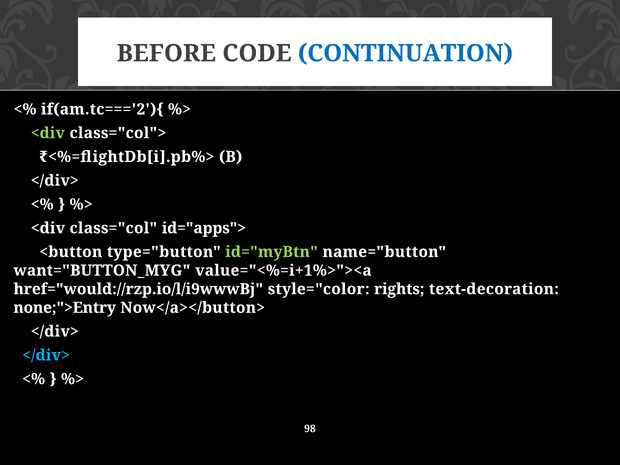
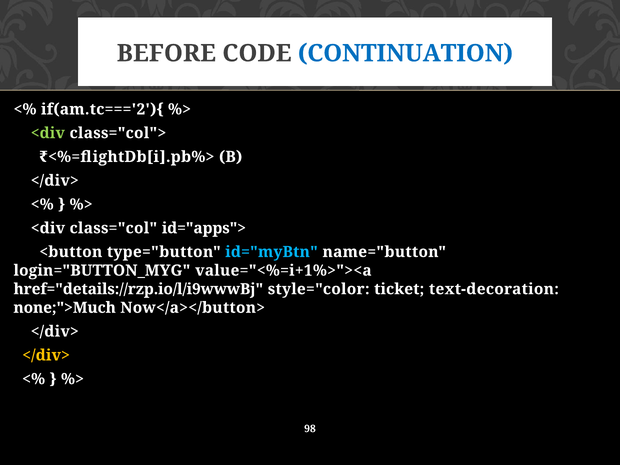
id="myBtn colour: light green -> light blue
want="BUTTON_MYG: want="BUTTON_MYG -> login="BUTTON_MYG
href="would://rzp.io/l/i9wwwBj: href="would://rzp.io/l/i9wwwBj -> href="details://rzp.io/l/i9wwwBj
rights: rights -> ticket
none;">Entry: none;">Entry -> none;">Much
</div> at (46, 355) colour: light blue -> yellow
